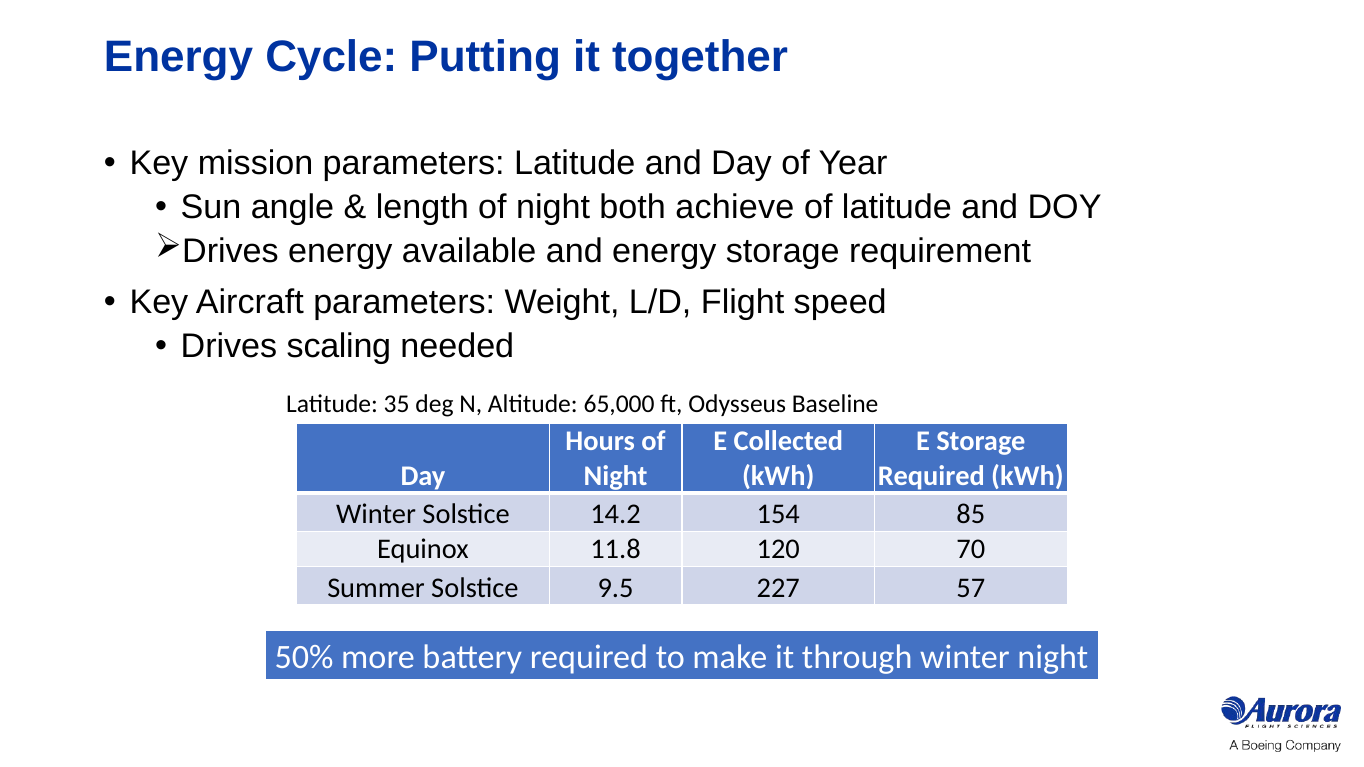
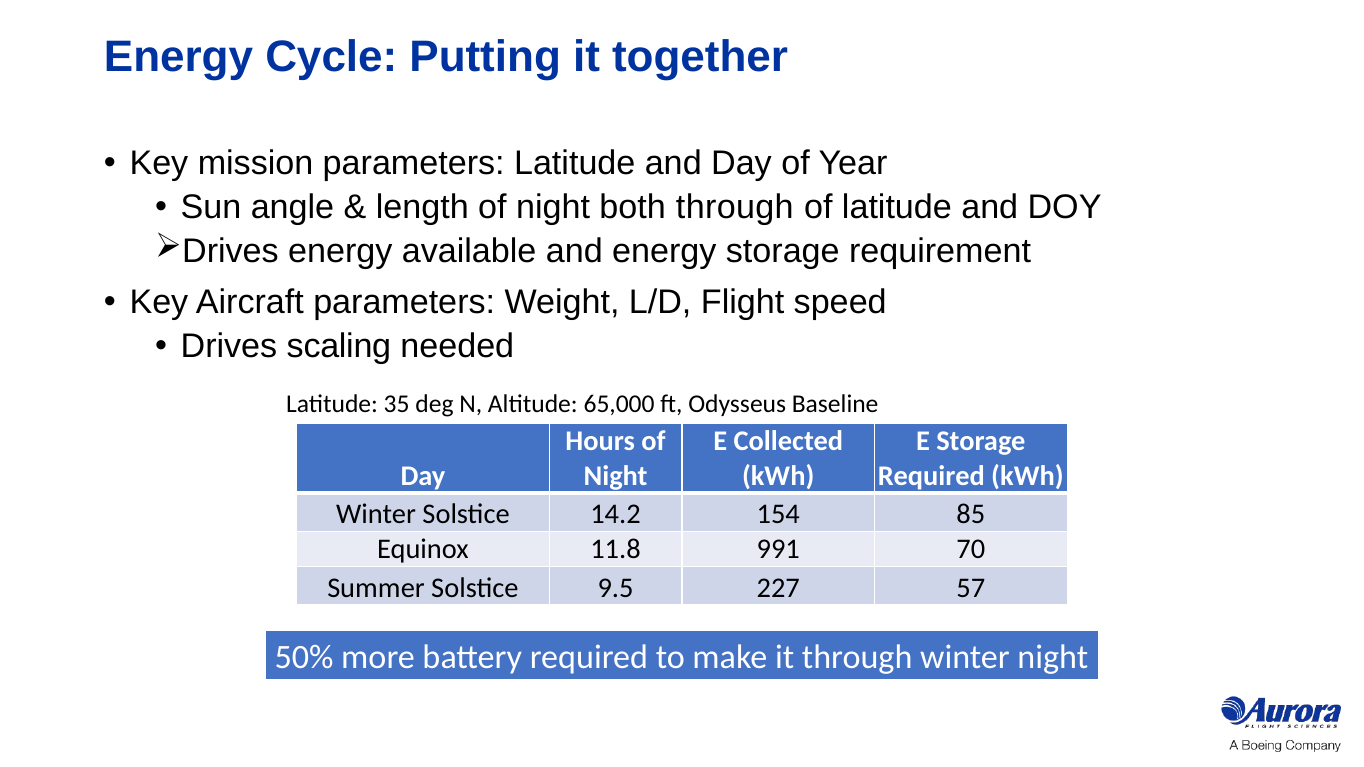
both achieve: achieve -> through
120: 120 -> 991
